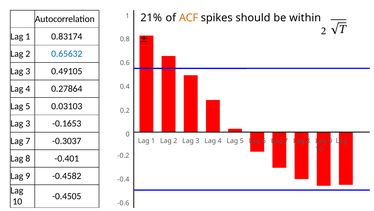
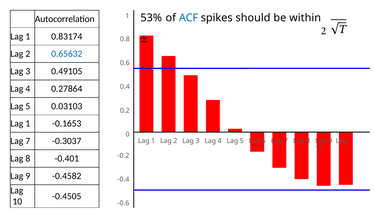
21%: 21% -> 53%
ACF colour: orange -> blue
3 at (28, 123): 3 -> 1
